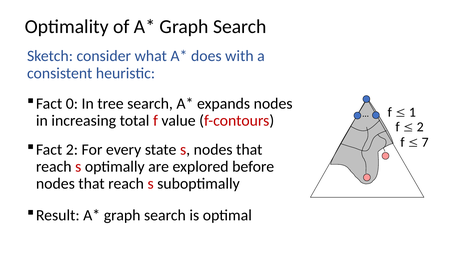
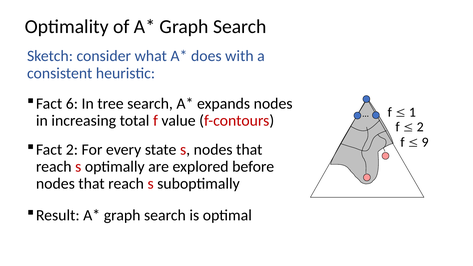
0: 0 -> 6
7: 7 -> 9
